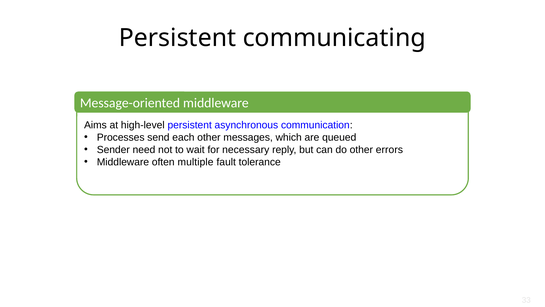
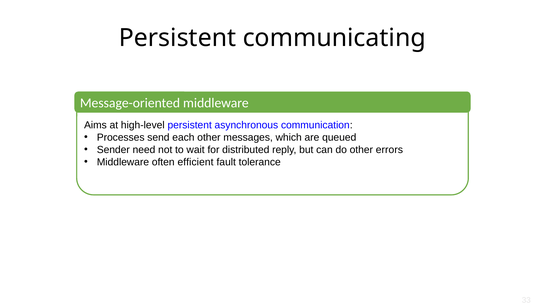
necessary: necessary -> distributed
multiple: multiple -> efficient
